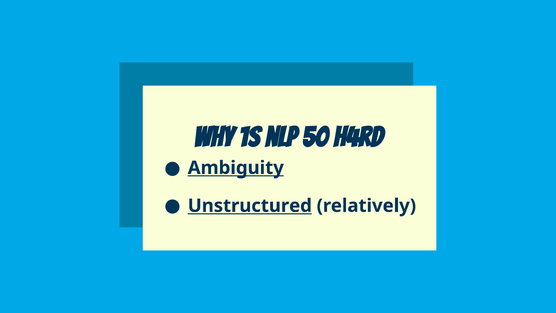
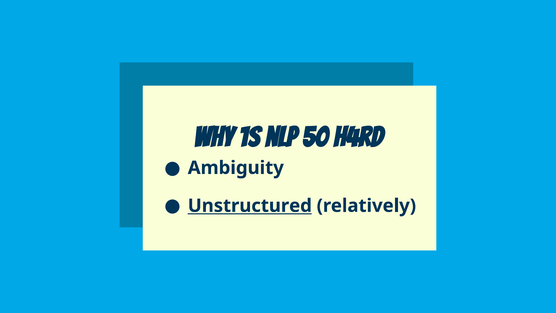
Ambiguity underline: present -> none
